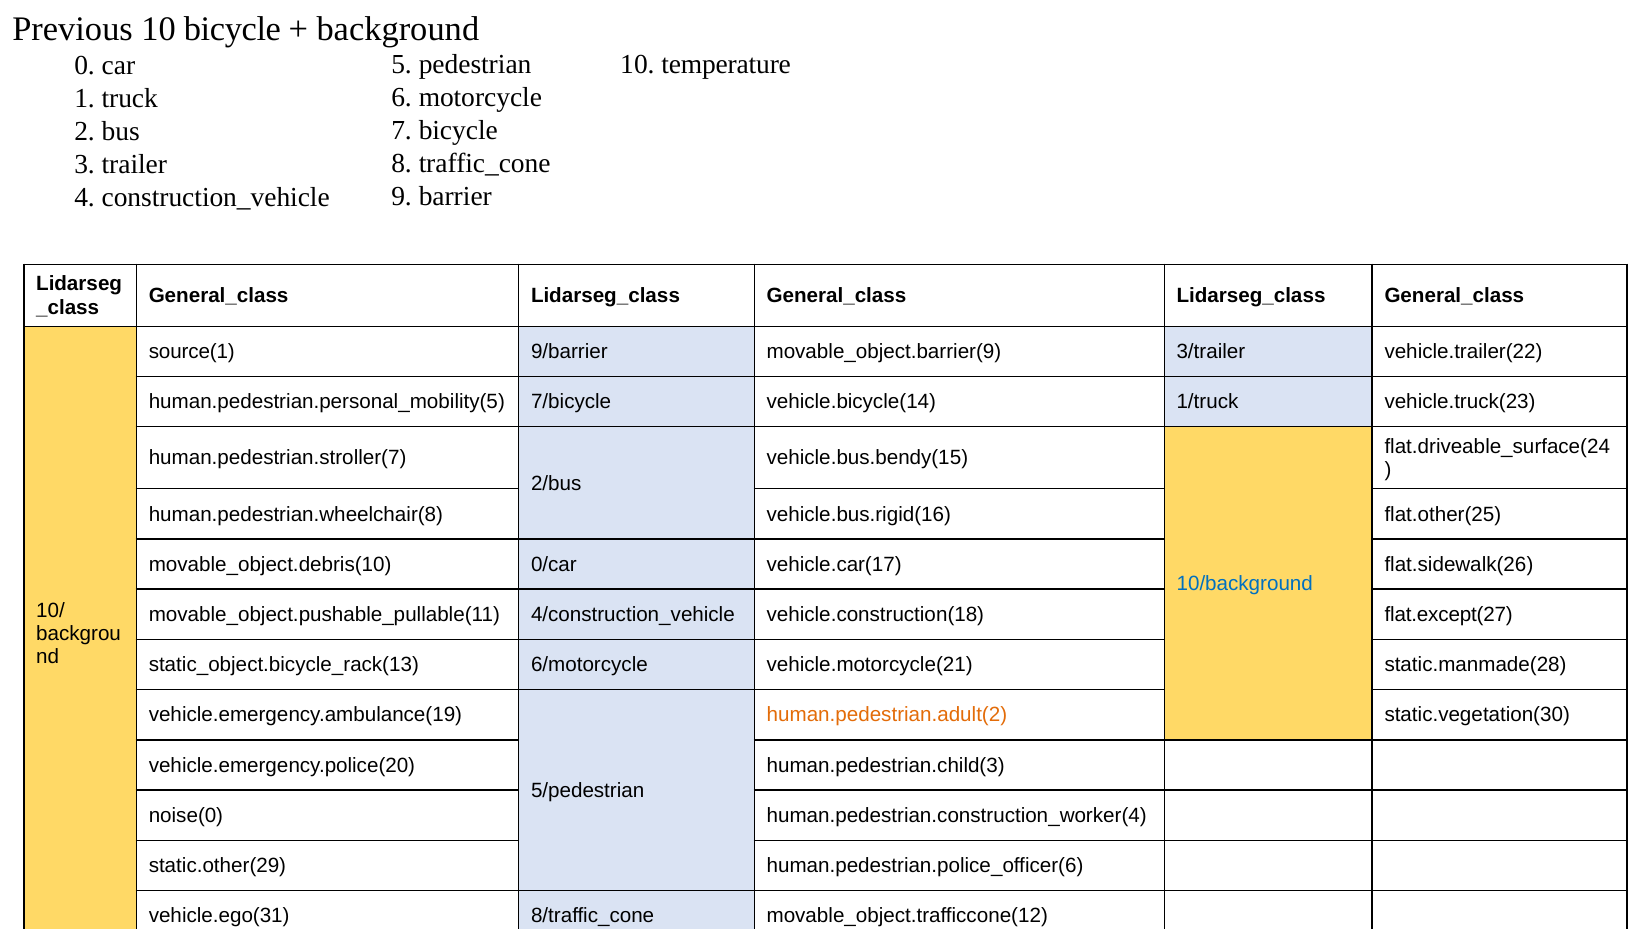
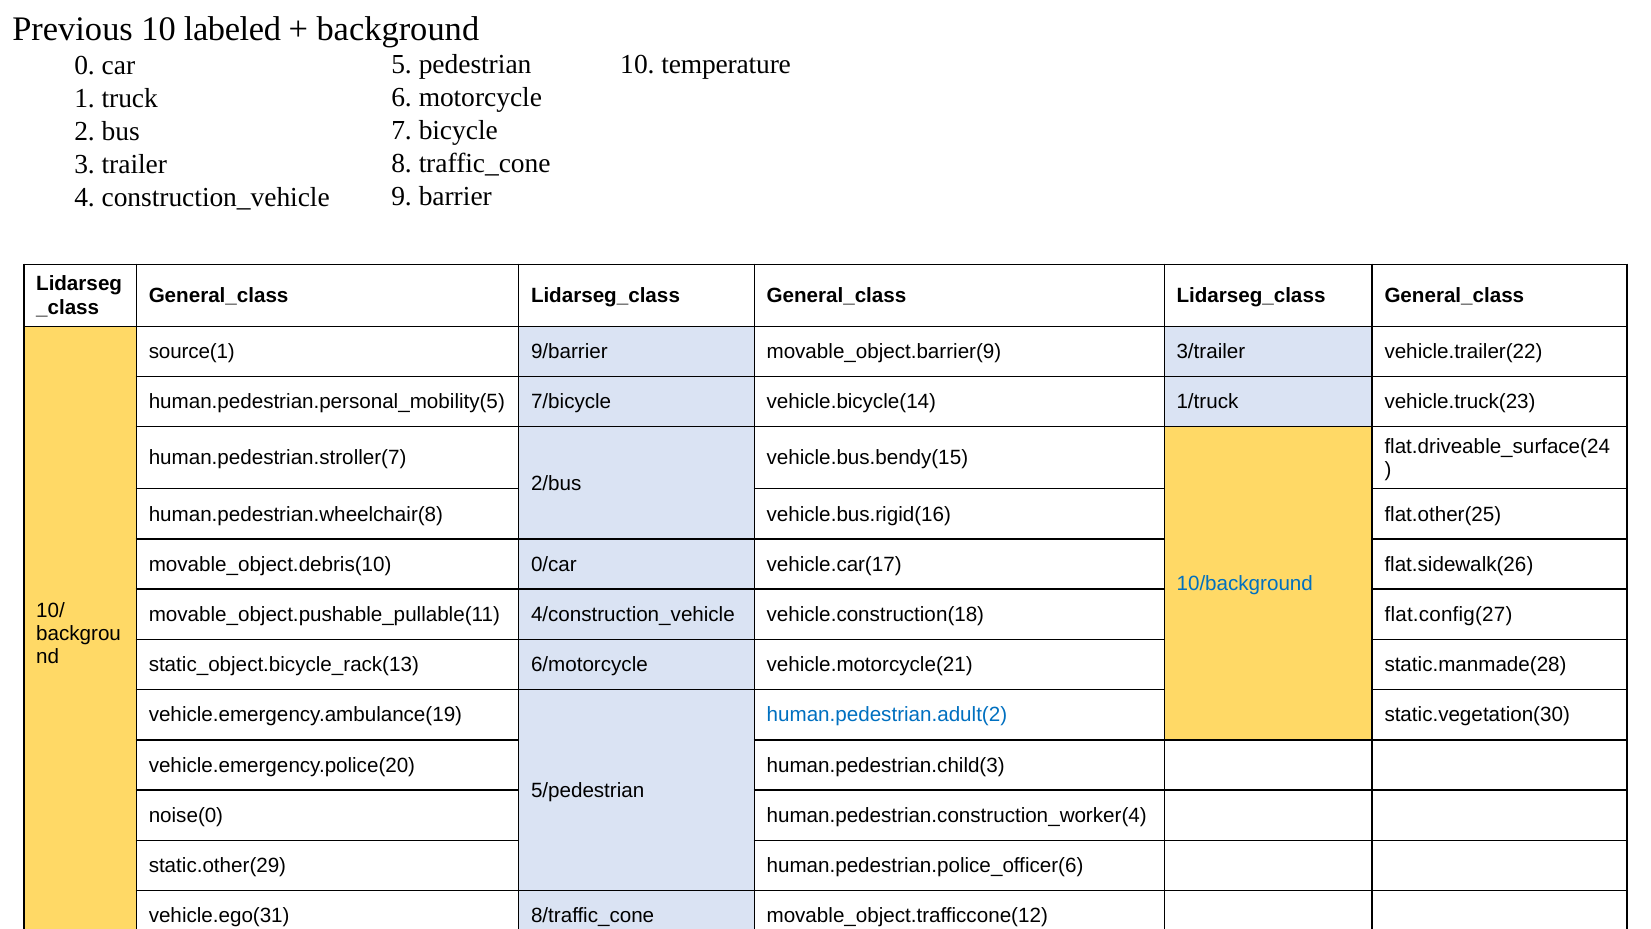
10 bicycle: bicycle -> labeled
flat.except(27: flat.except(27 -> flat.config(27
human.pedestrian.adult(2 colour: orange -> blue
